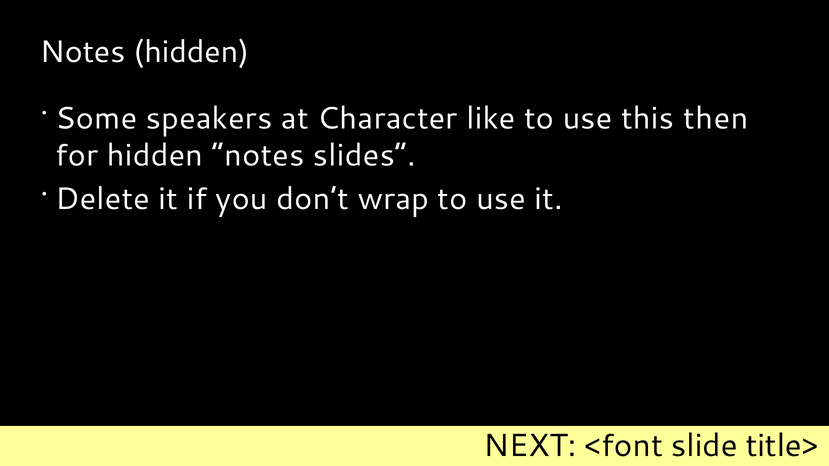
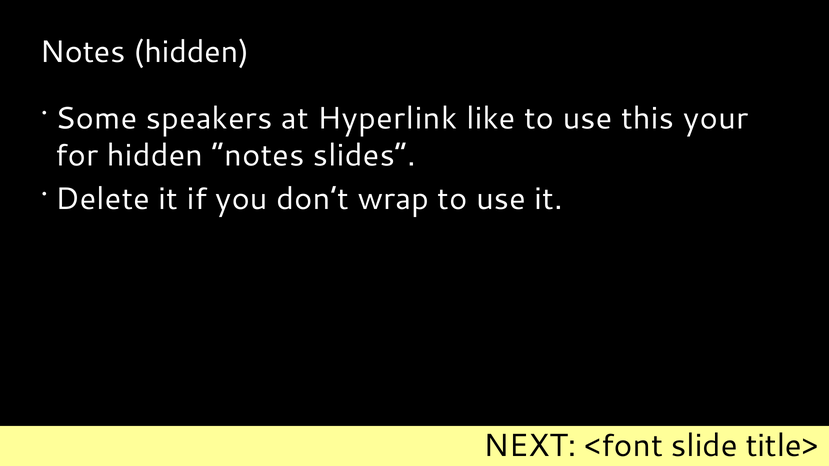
Character: Character -> Hyperlink
then: then -> your
